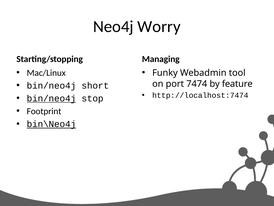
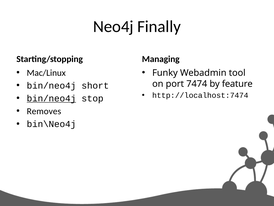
Worry: Worry -> Finally
Footprint: Footprint -> Removes
bin\Neo4j underline: present -> none
